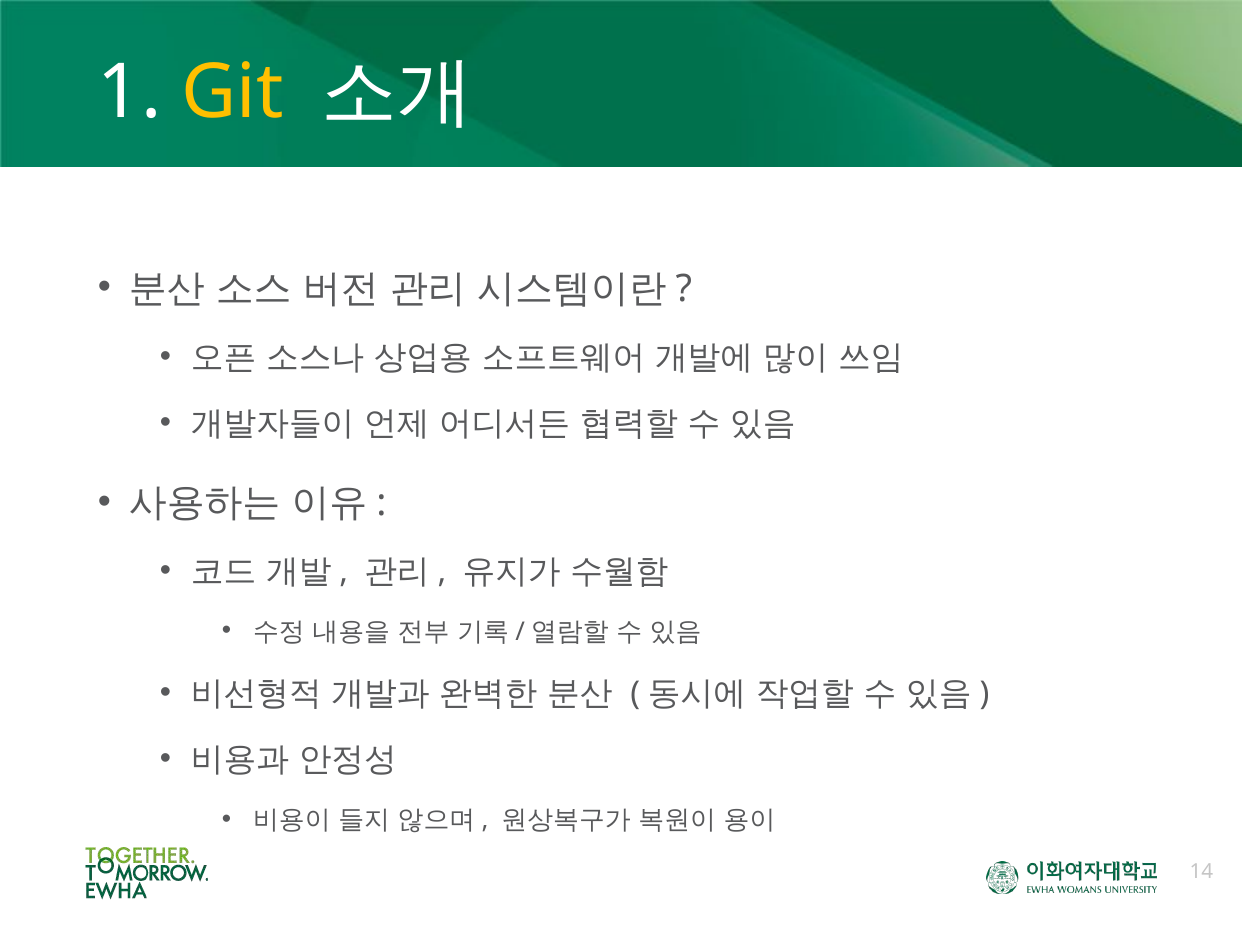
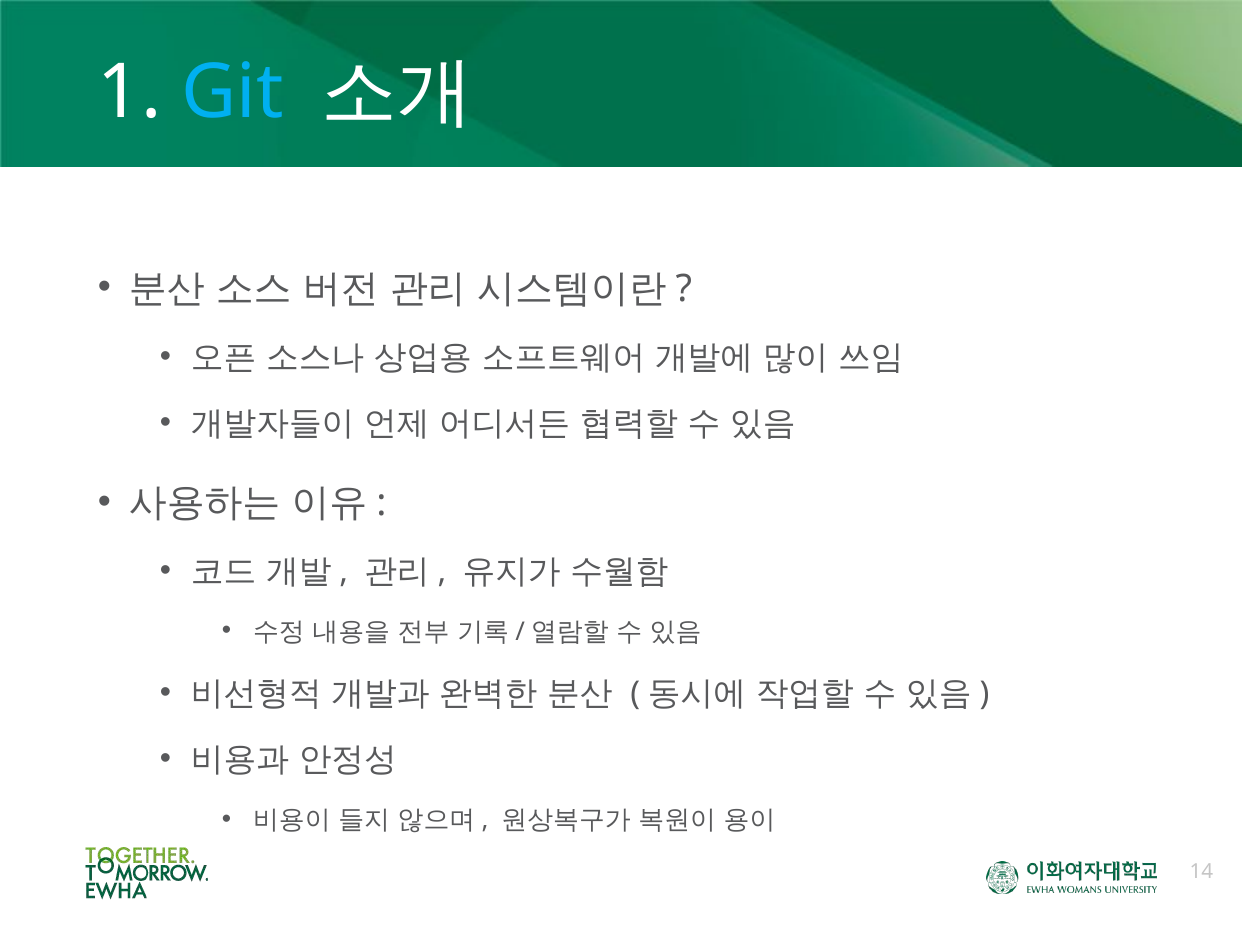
Git colour: yellow -> light blue
